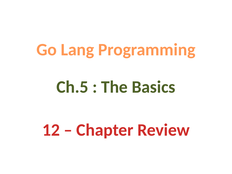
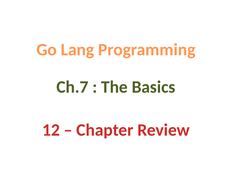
Ch.5: Ch.5 -> Ch.7
